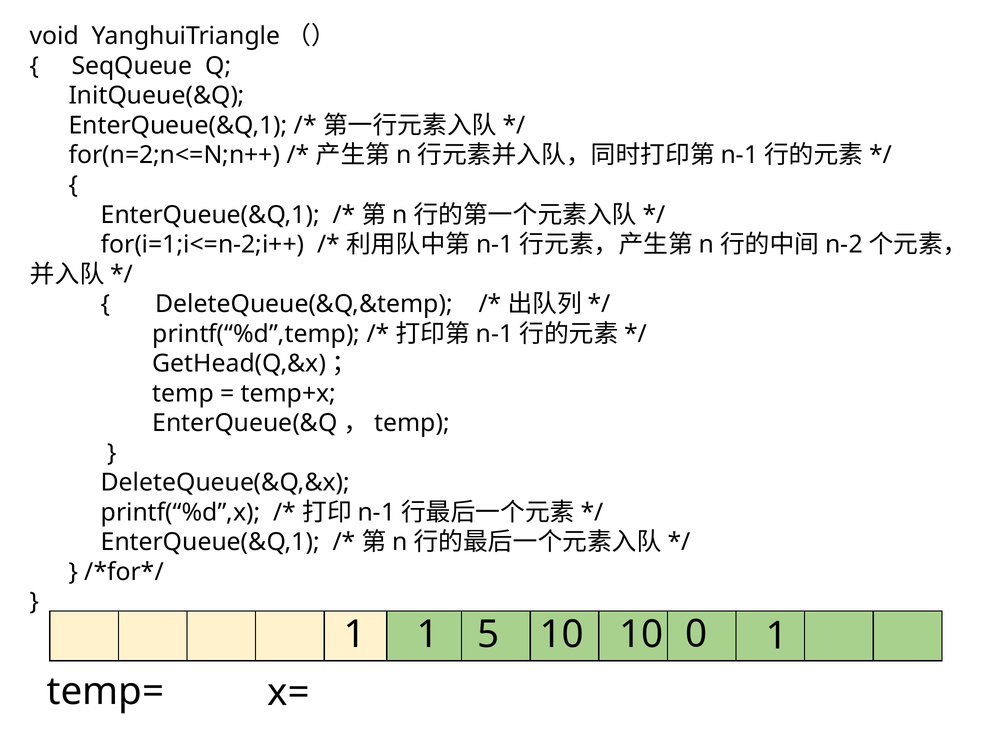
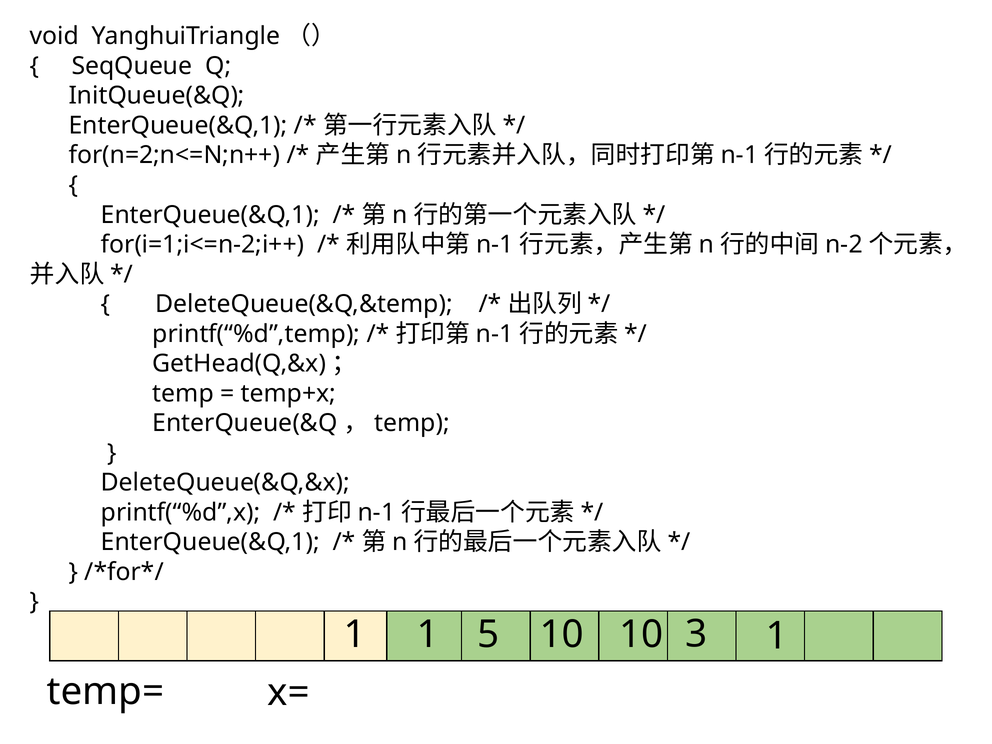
0: 0 -> 3
